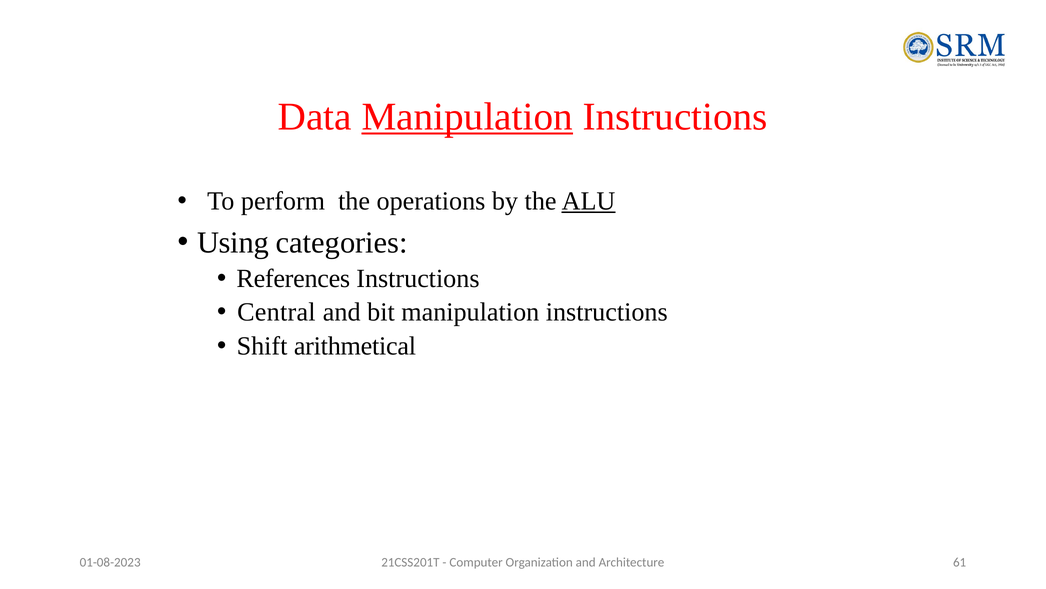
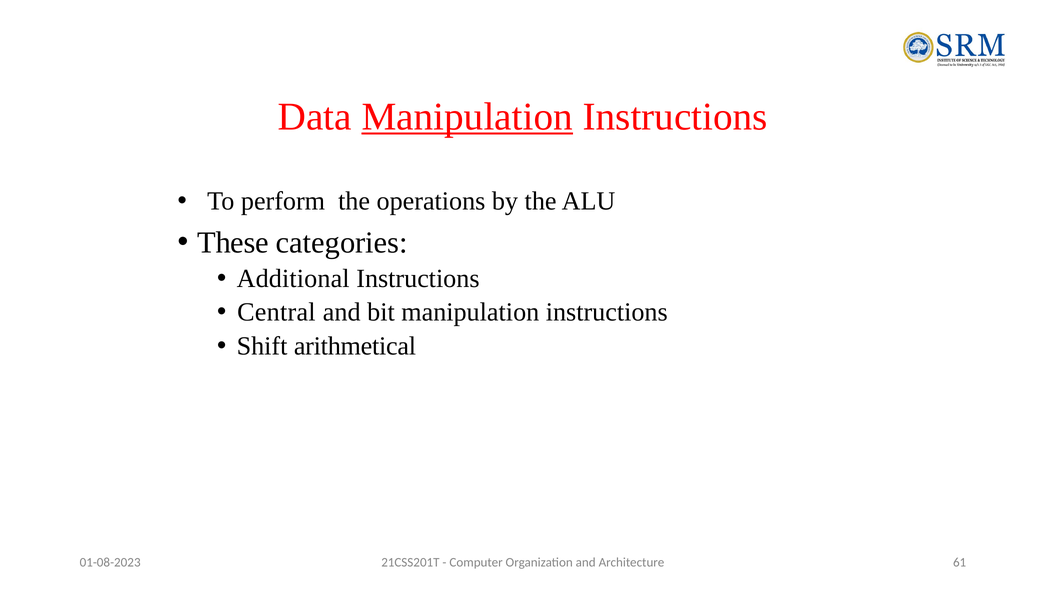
ALU underline: present -> none
Using: Using -> These
References: References -> Additional
